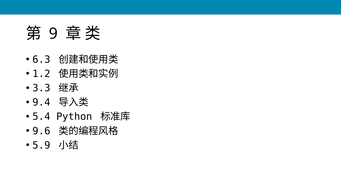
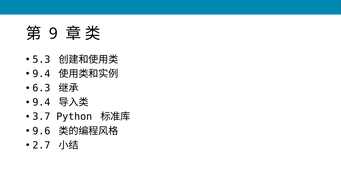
6.3: 6.3 -> 5.3
1.2 at (41, 74): 1.2 -> 9.4
3.3: 3.3 -> 6.3
5.4: 5.4 -> 3.7
5.9: 5.9 -> 2.7
